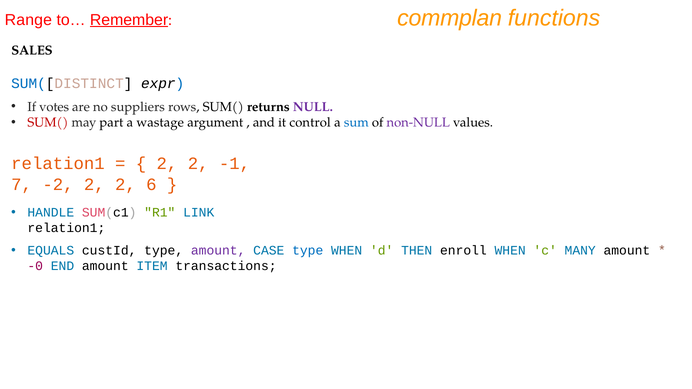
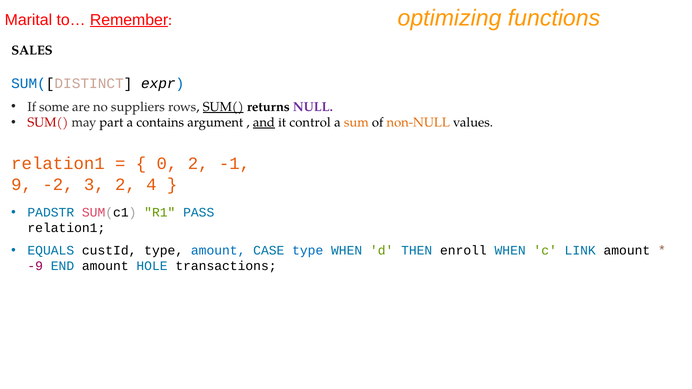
Range: Range -> Marital
commplan: commplan -> optimizing
votes: votes -> some
SUM( at (223, 107) underline: none -> present
wastage: wastage -> contains
and underline: none -> present
sum colour: blue -> orange
non-NULL colour: purple -> orange
2 at (167, 164): 2 -> 0
7: 7 -> 9
-2 2: 2 -> 3
6: 6 -> 4
HANDLE: HANDLE -> PADSTR
LINK: LINK -> PASS
amount at (218, 251) colour: purple -> blue
MANY: MANY -> LINK
-0: -0 -> -9
ITEM: ITEM -> HOLE
